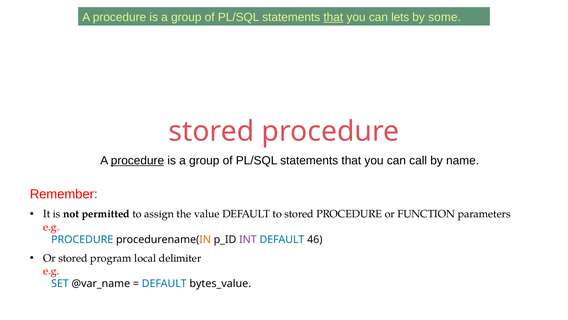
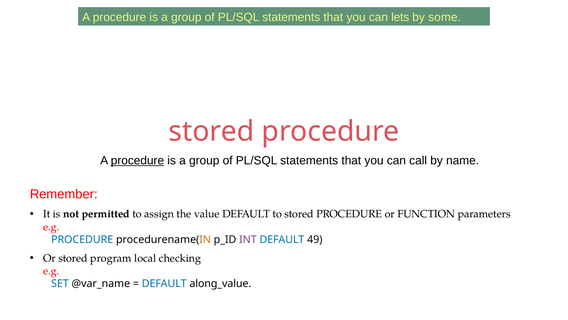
that at (333, 17) underline: present -> none
46: 46 -> 49
delimiter: delimiter -> checking
bytes_value: bytes_value -> along_value
